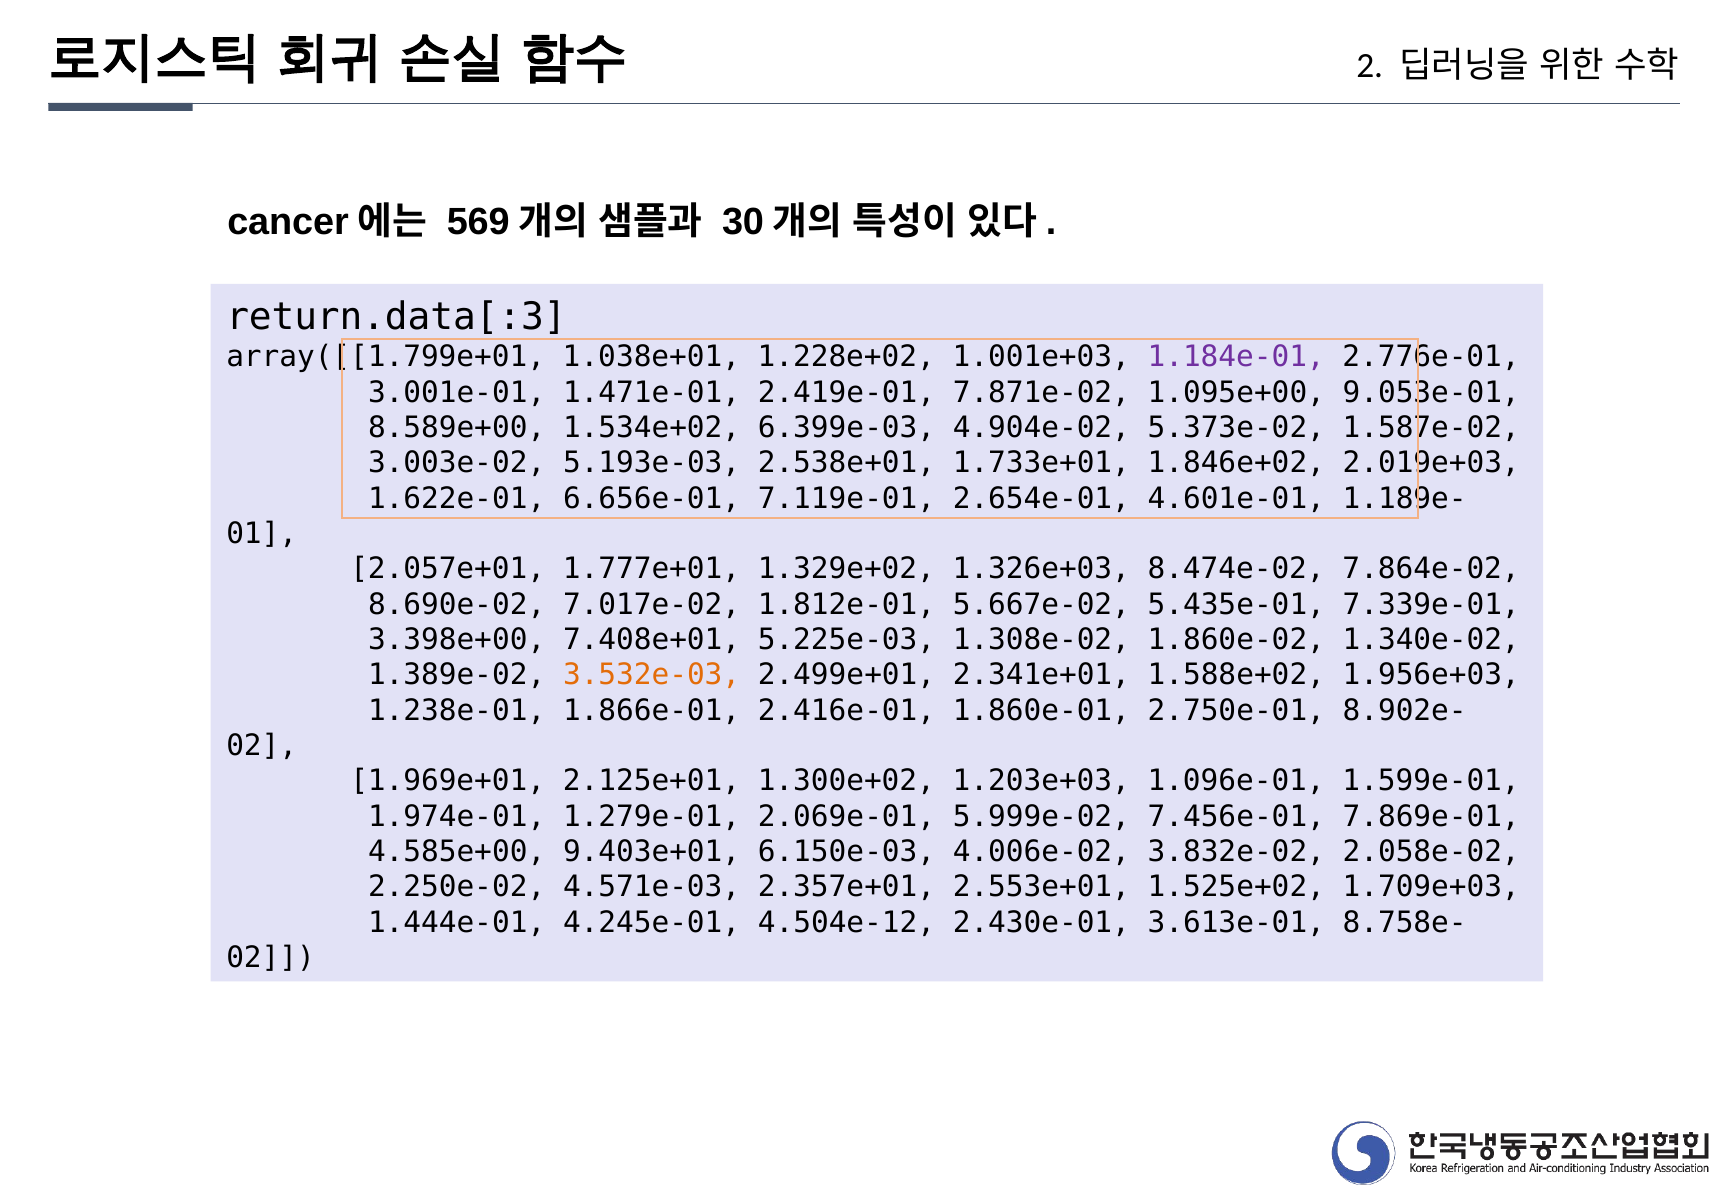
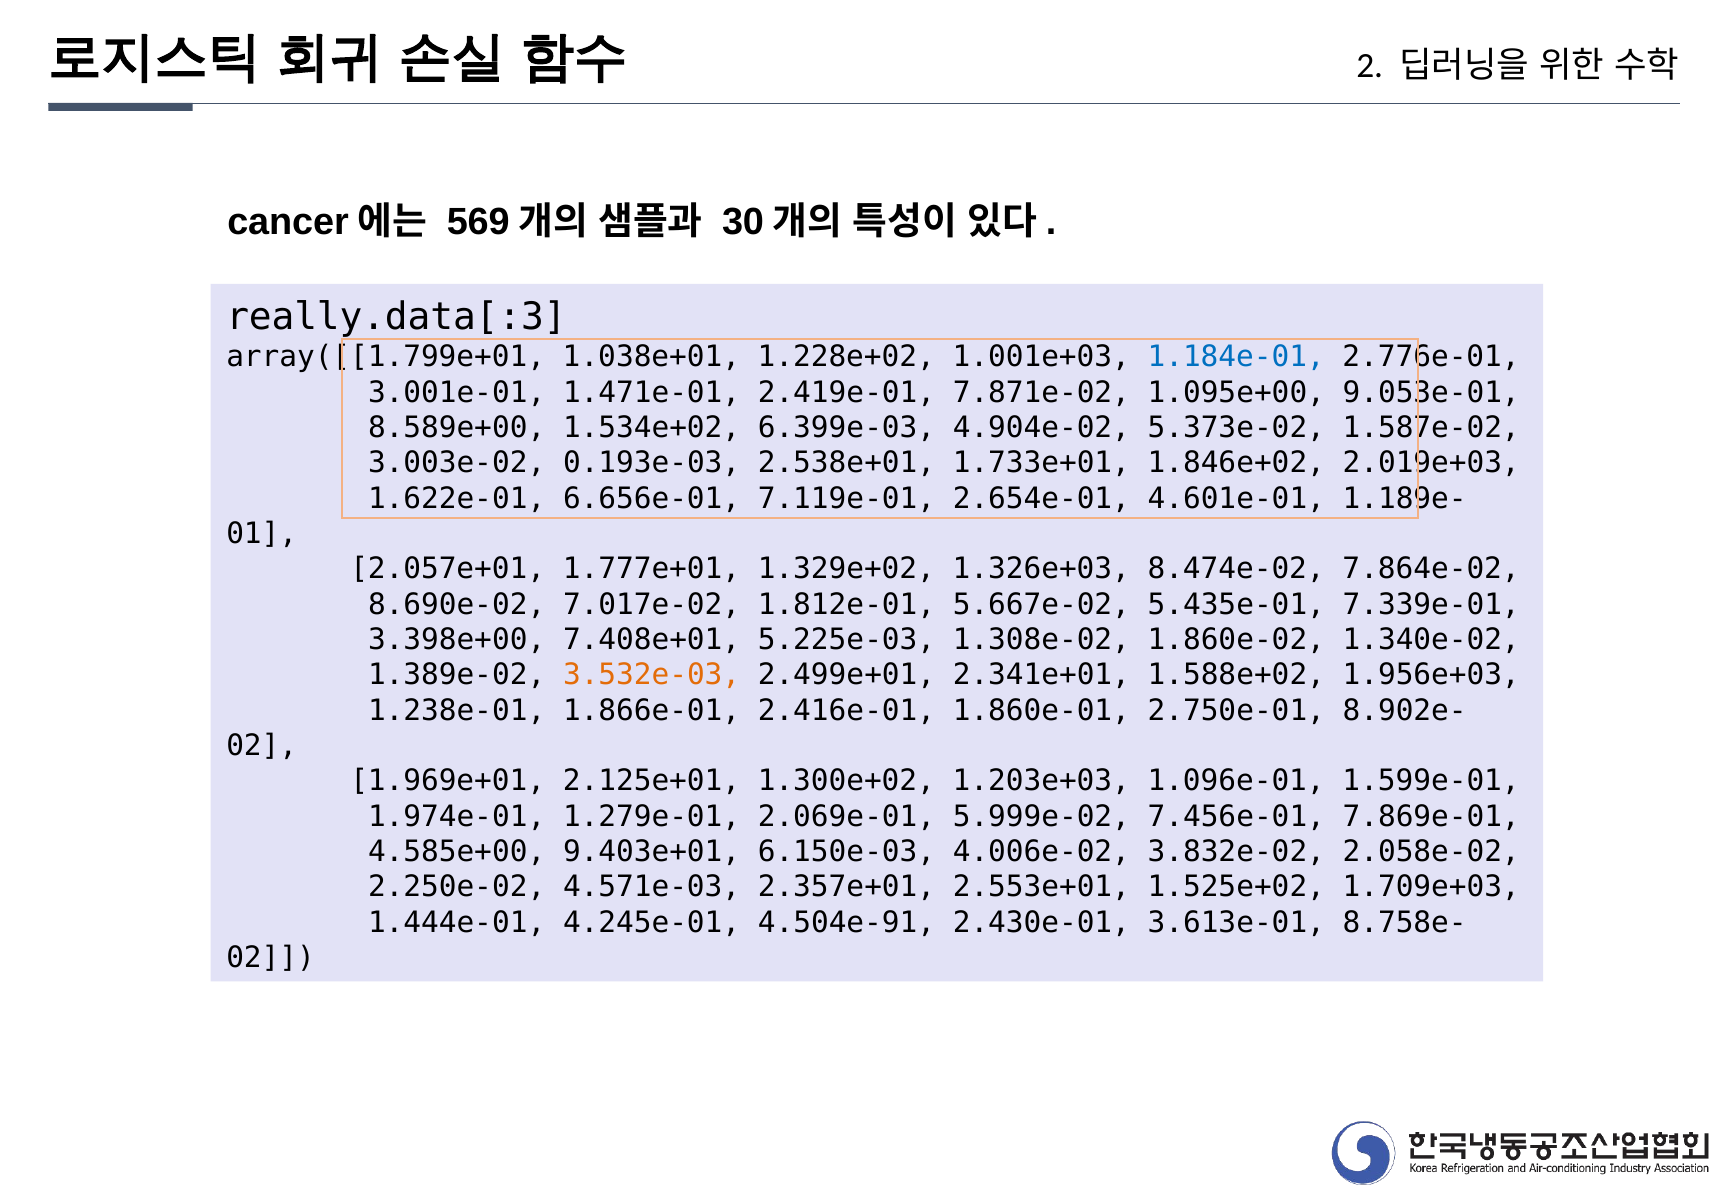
return.data[:3: return.data[:3 -> really.data[:3
1.184e-01 colour: purple -> blue
5.193e-03: 5.193e-03 -> 0.193e-03
4.504e-12: 4.504e-12 -> 4.504e-91
